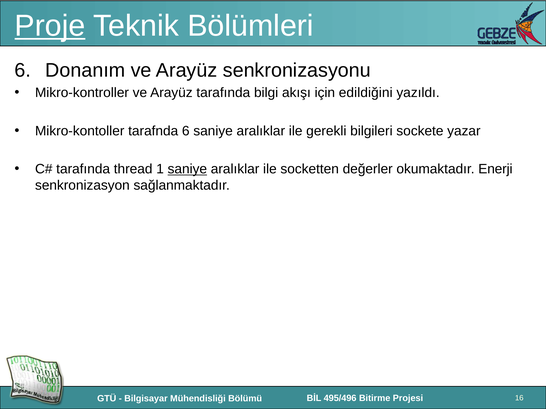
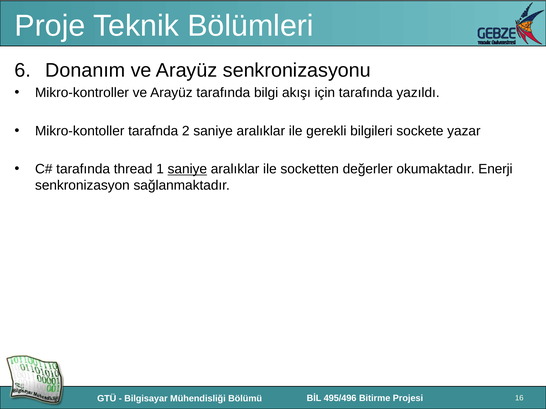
Proje underline: present -> none
için edildiğini: edildiğini -> tarafında
tarafnda 6: 6 -> 2
